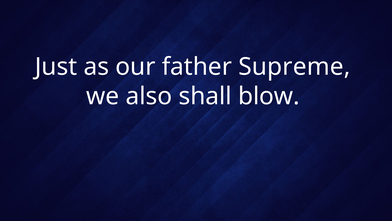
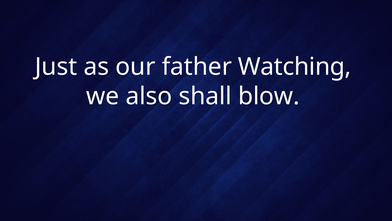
Supreme: Supreme -> Watching
